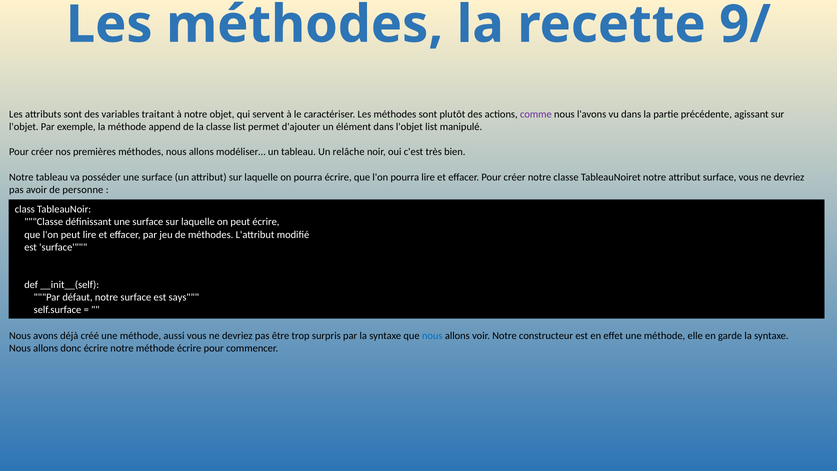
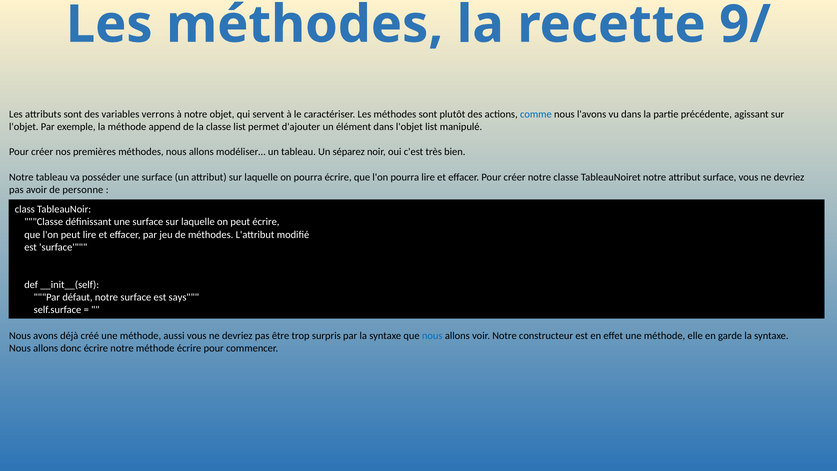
traitant: traitant -> verrons
comme colour: purple -> blue
relâche: relâche -> séparez
